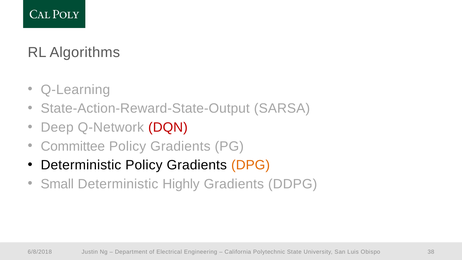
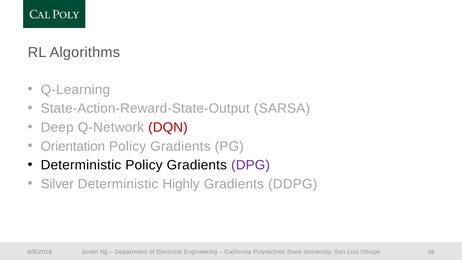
Committee: Committee -> Orientation
DPG colour: orange -> purple
Small: Small -> Silver
